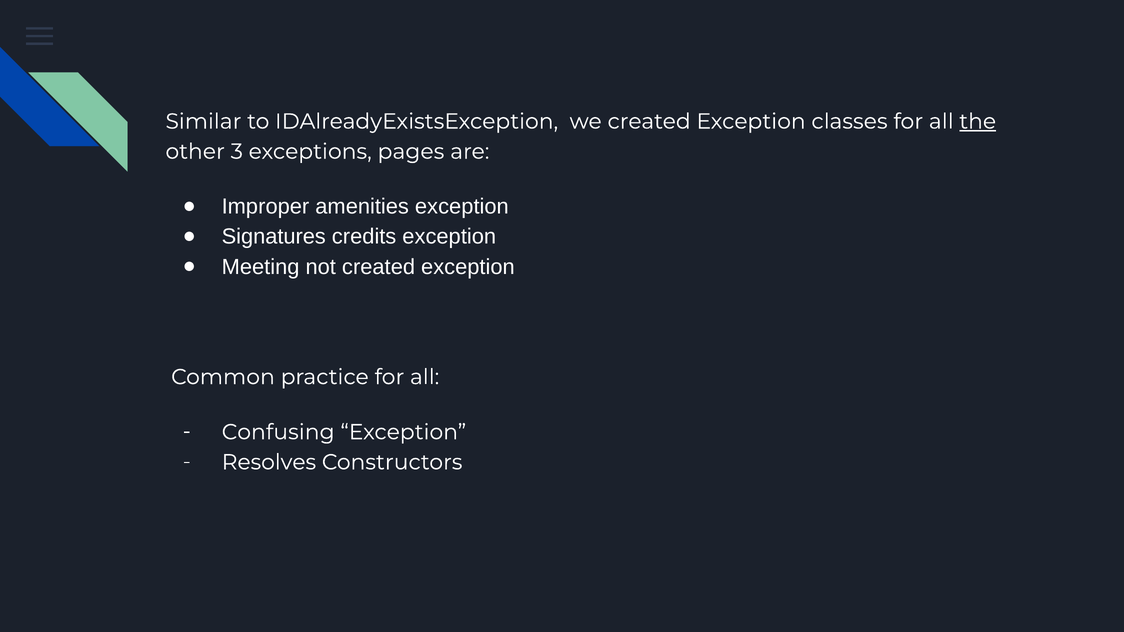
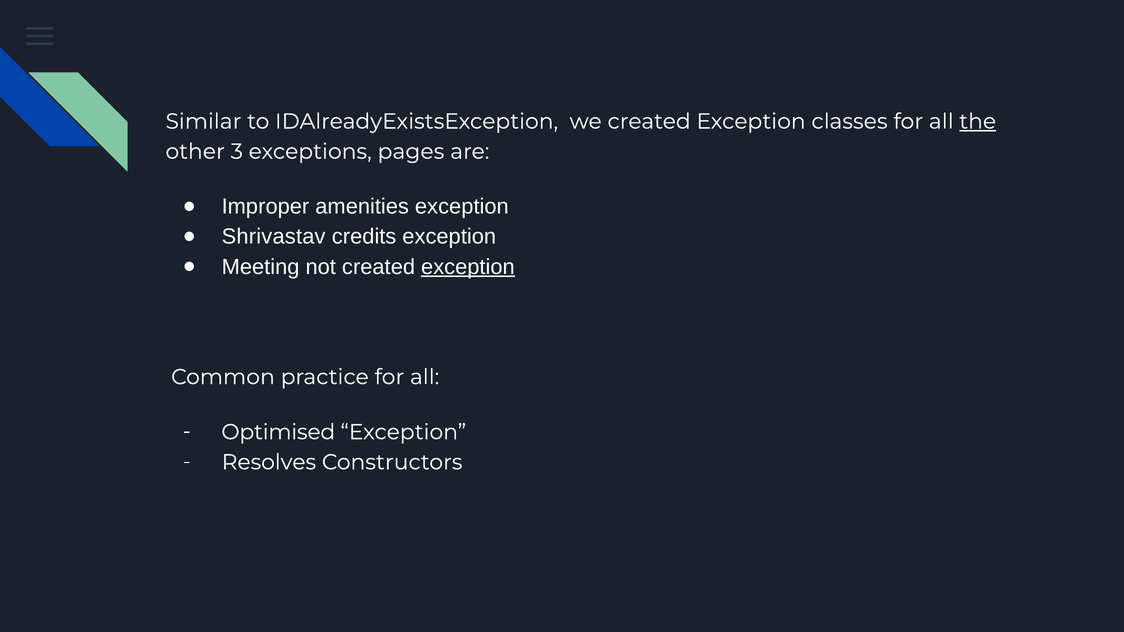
Signatures: Signatures -> Shrivastav
exception at (468, 267) underline: none -> present
Confusing: Confusing -> Optimised
